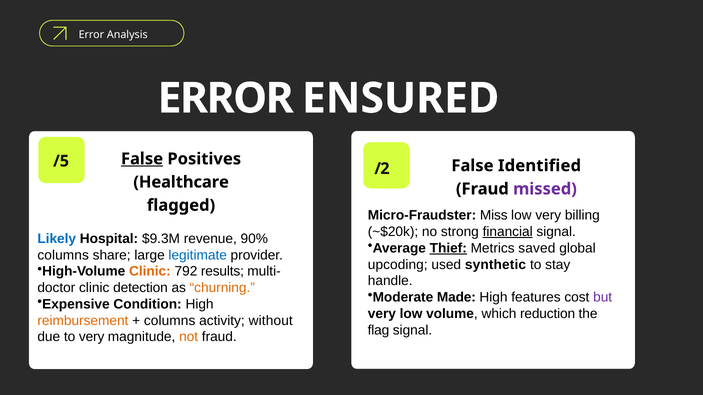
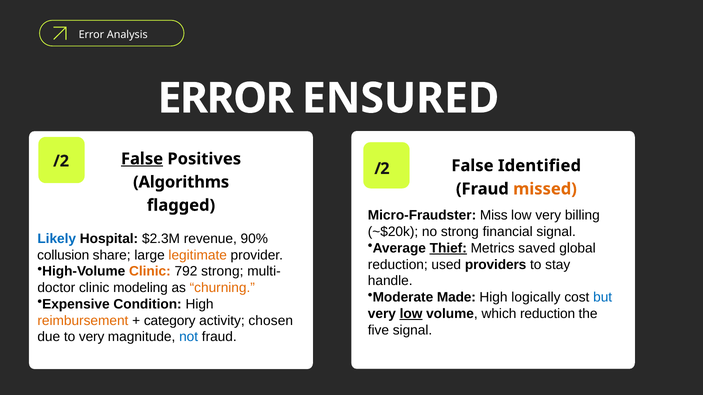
/5 at (61, 161): /5 -> /2
Healthcare: Healthcare -> Algorithms
missed colour: purple -> orange
financial underline: present -> none
$9.3M: $9.3M -> $2.3M
columns at (63, 255): columns -> collusion
legitimate colour: blue -> orange
upcoding at (398, 265): upcoding -> reduction
synthetic: synthetic -> providers
792 results: results -> strong
detection: detection -> modeling
features: features -> logically
but colour: purple -> blue
low at (411, 314) underline: none -> present
columns at (170, 321): columns -> category
without: without -> chosen
flag: flag -> five
not colour: orange -> blue
